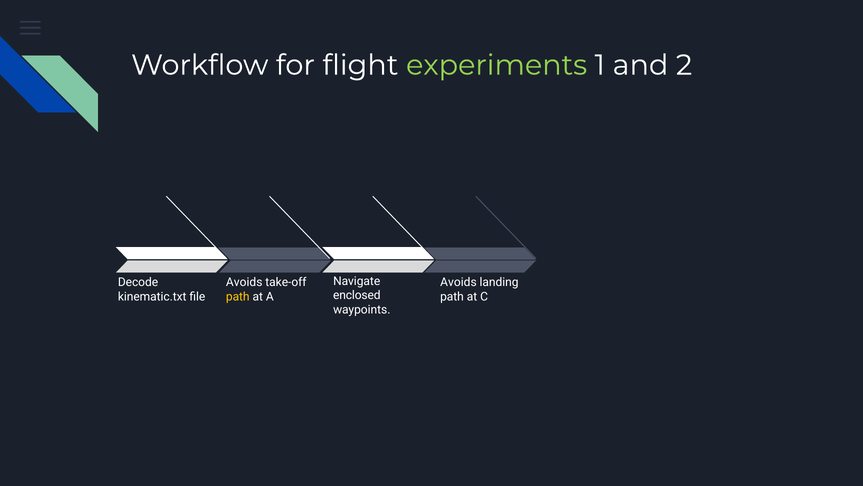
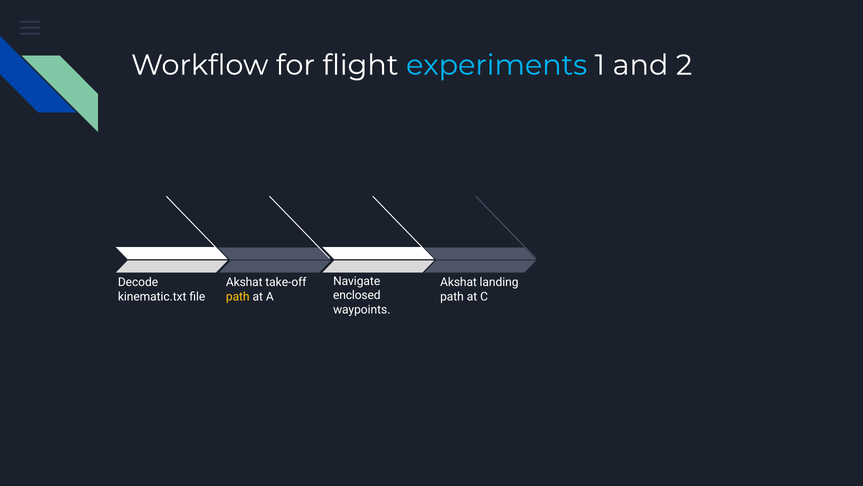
experiments colour: light green -> light blue
Avoids at (244, 282): Avoids -> Akshat
Avoids at (458, 282): Avoids -> Akshat
